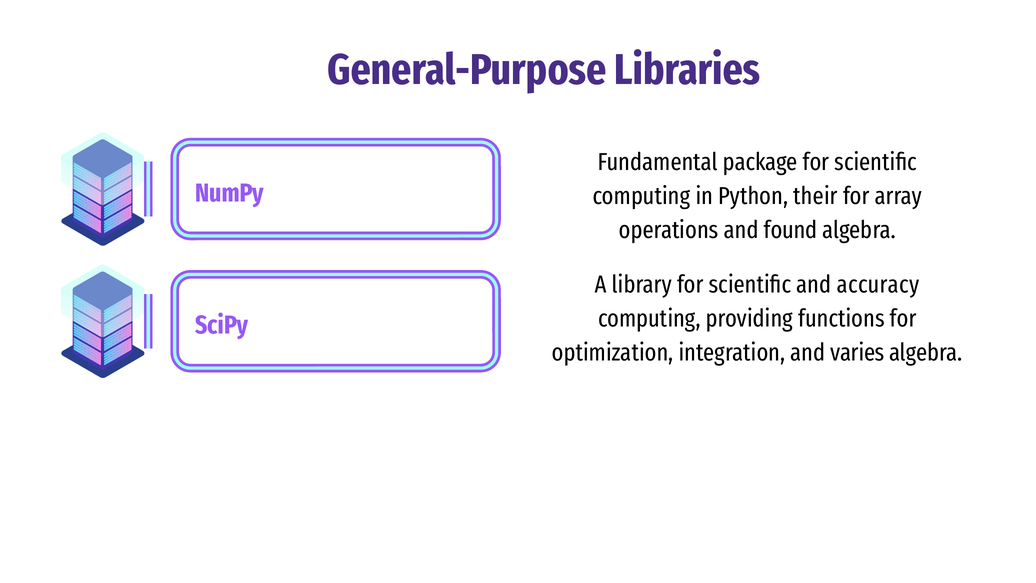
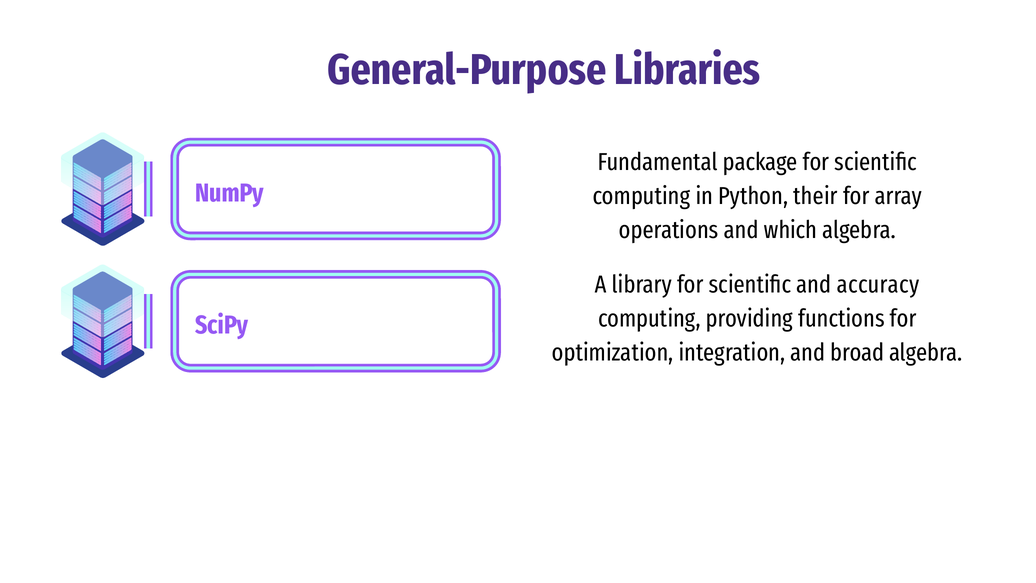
found: found -> which
varies: varies -> broad
